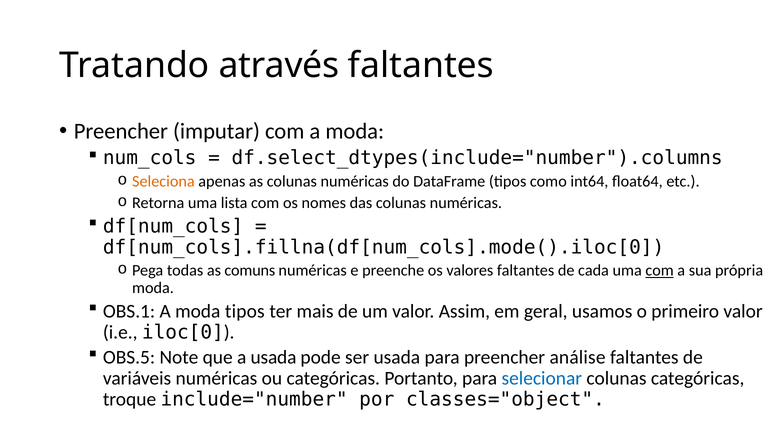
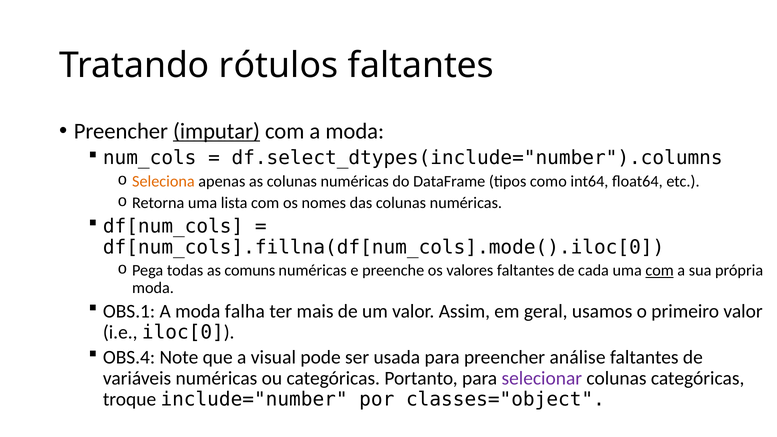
através: através -> rótulos
imputar underline: none -> present
moda tipos: tipos -> falha
OBS.5: OBS.5 -> OBS.4
a usada: usada -> visual
selecionar colour: blue -> purple
